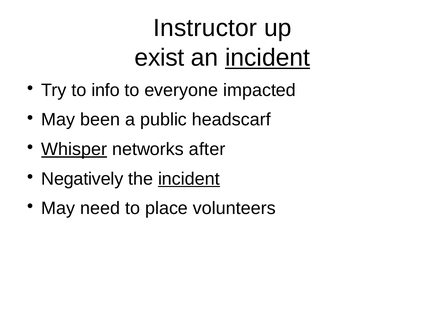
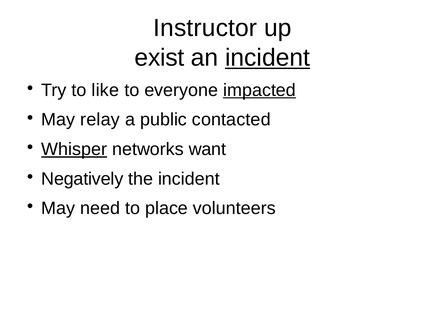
info: info -> like
impacted underline: none -> present
been: been -> relay
headscarf: headscarf -> contacted
after: after -> want
incident at (189, 179) underline: present -> none
